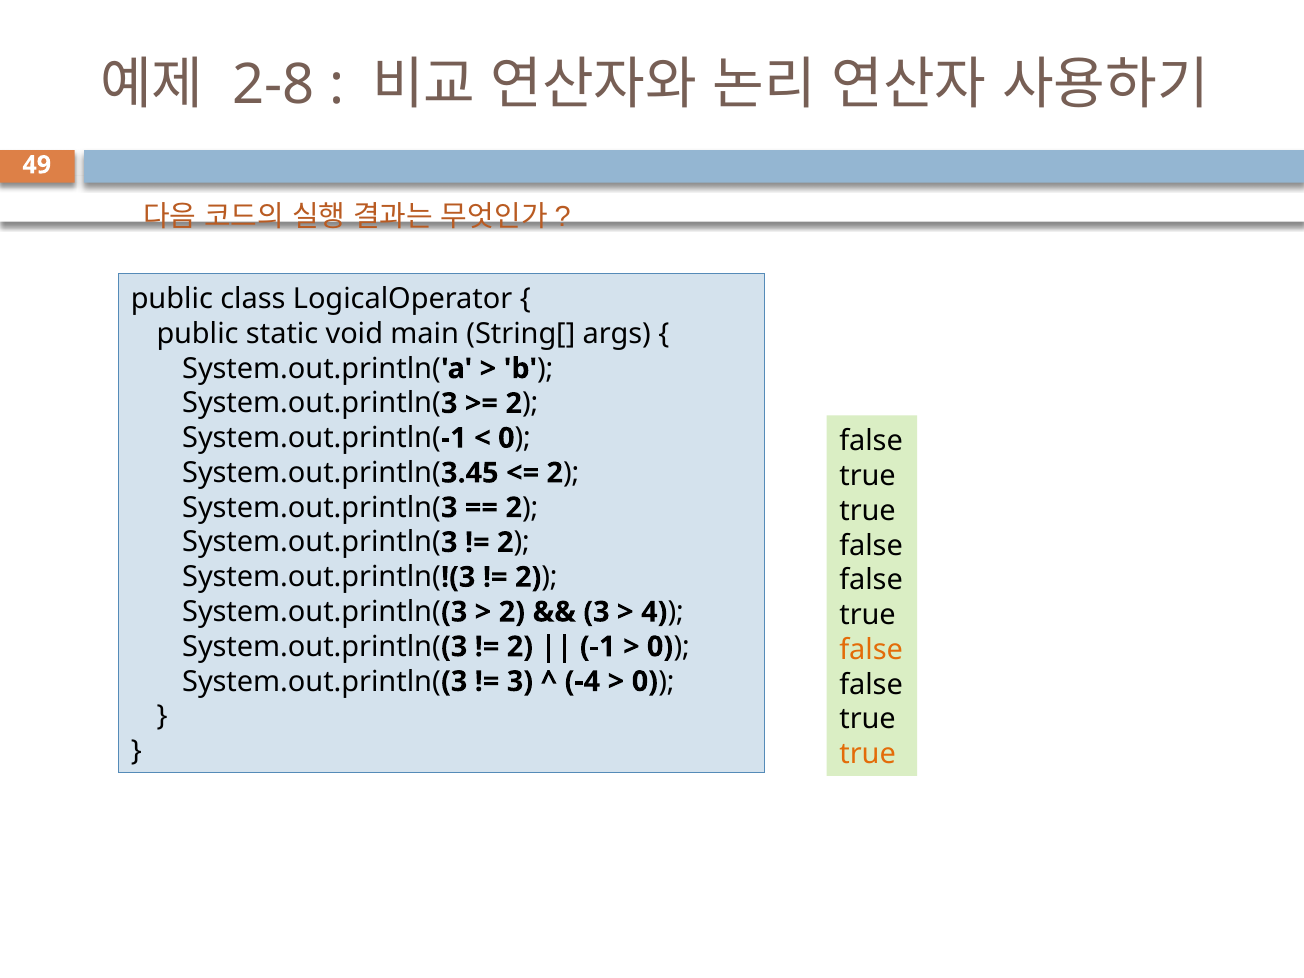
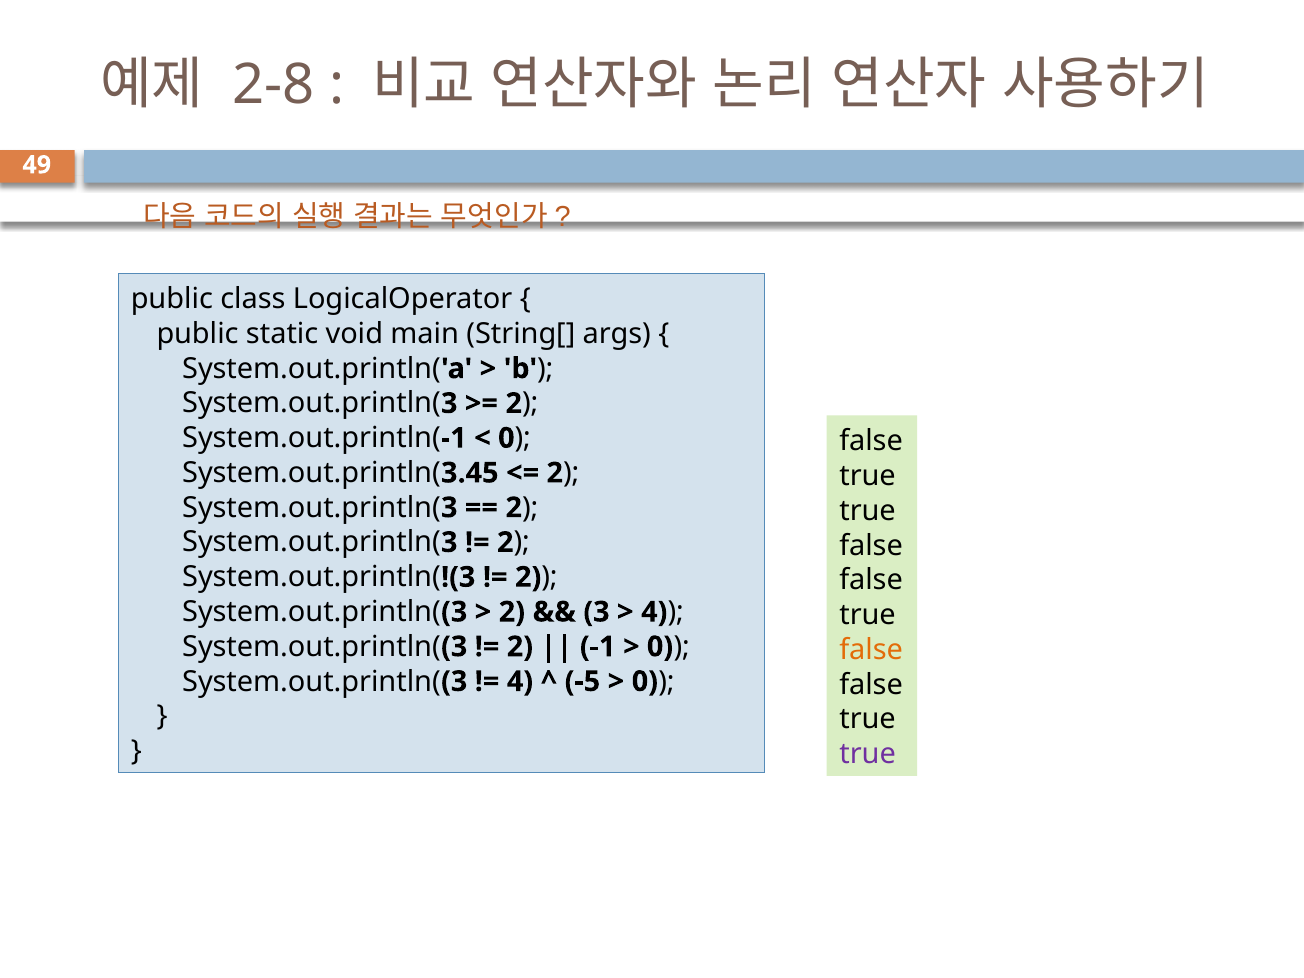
3 at (520, 681): 3 -> 4
-4: -4 -> -5
true at (868, 754) colour: orange -> purple
